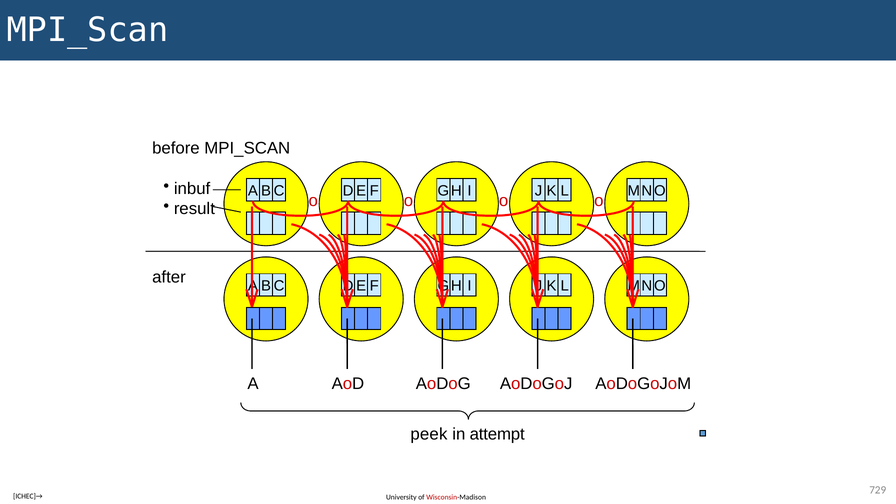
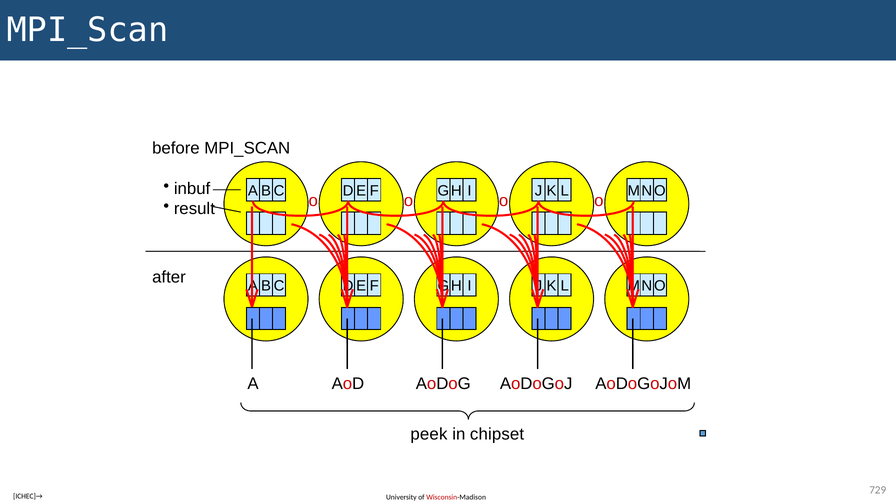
attempt: attempt -> chipset
